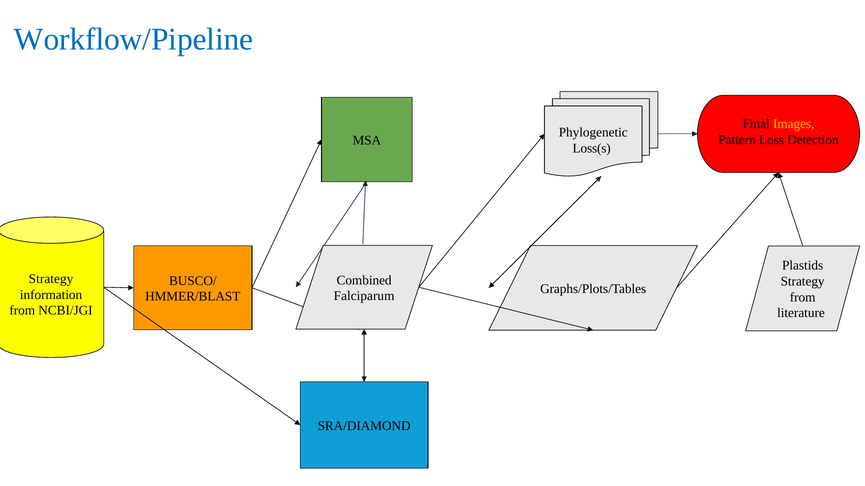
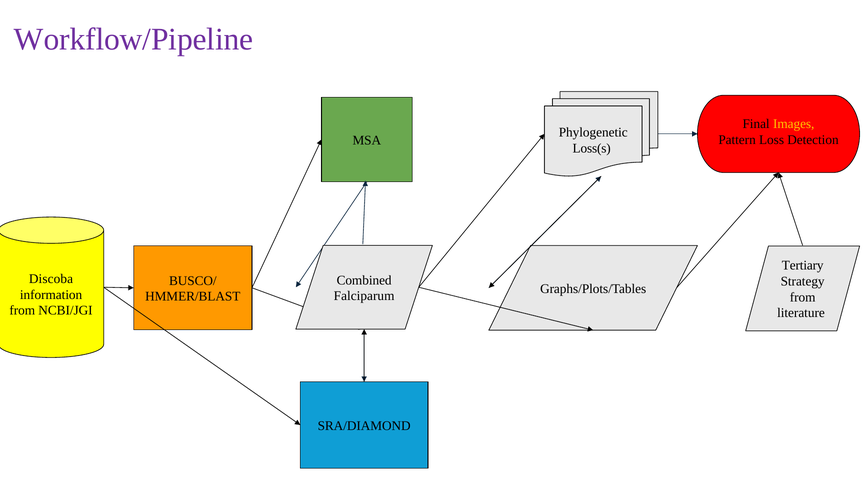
Workflow/Pipeline colour: blue -> purple
Plastids: Plastids -> Tertiary
Strategy at (51, 279): Strategy -> Discoba
